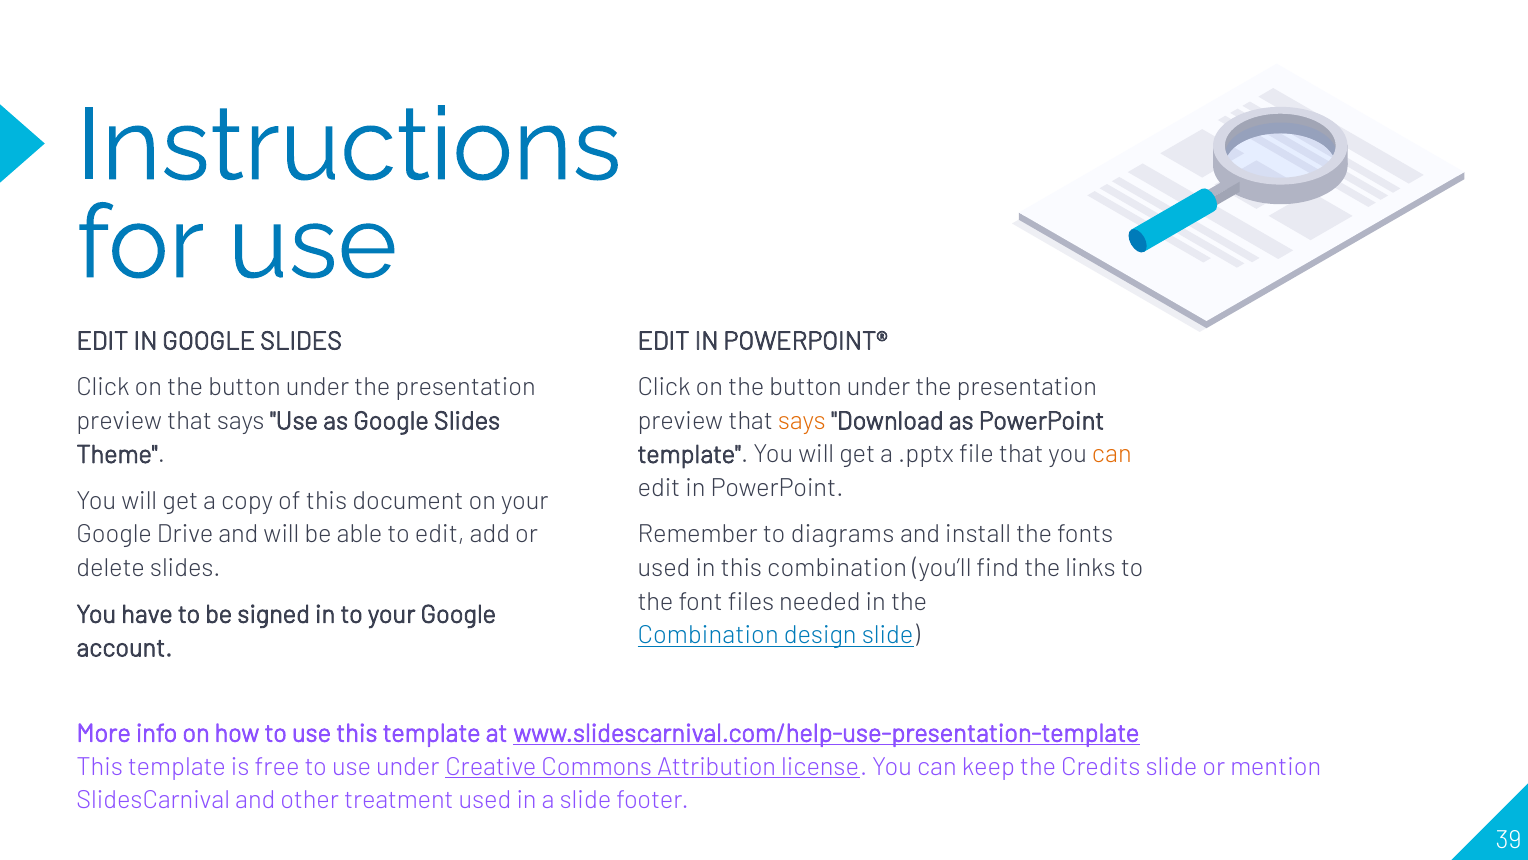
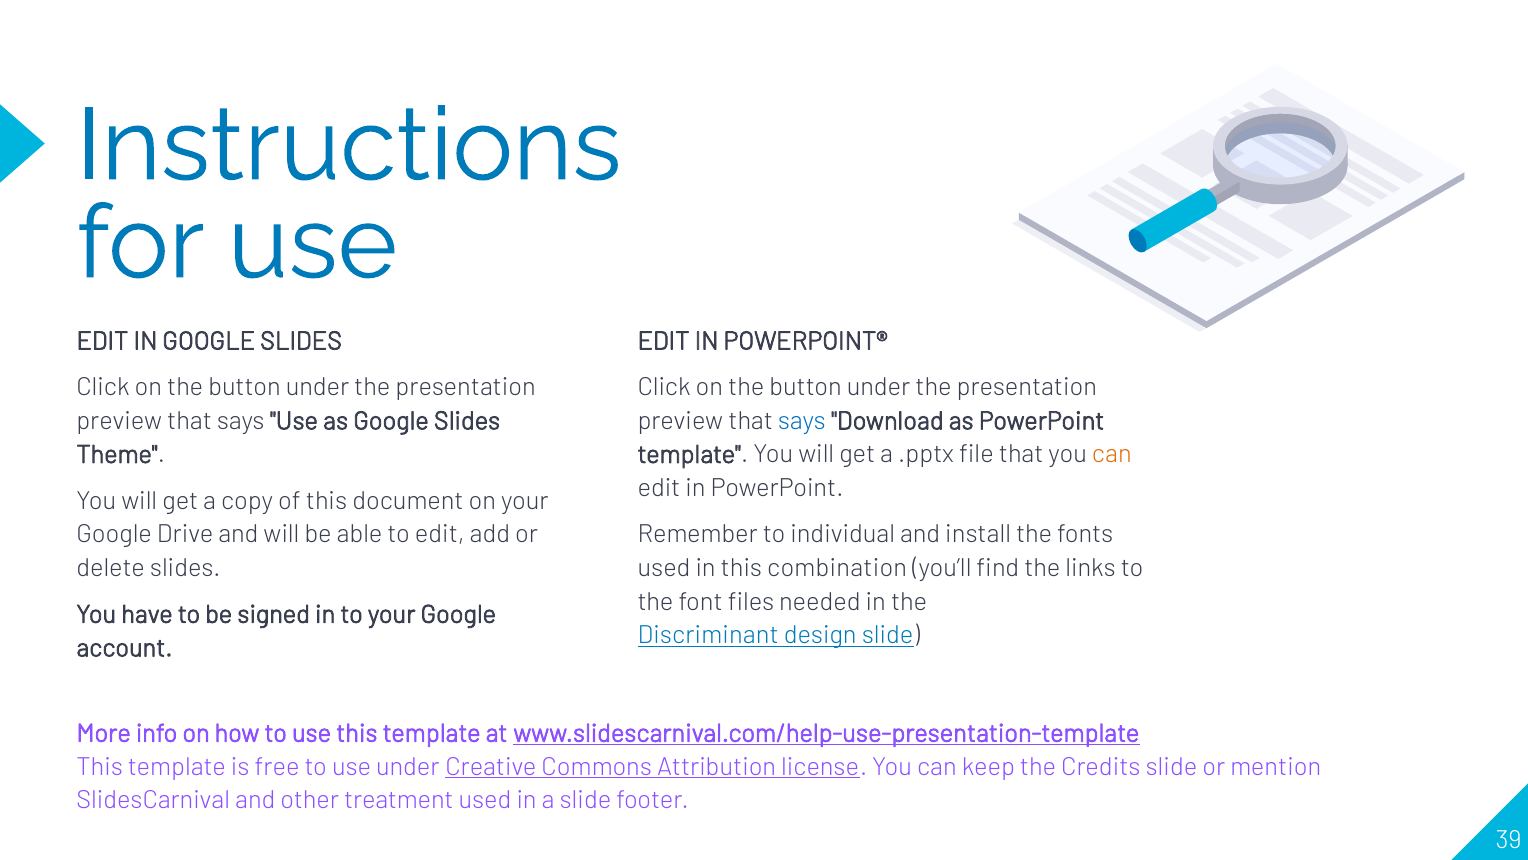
says at (802, 421) colour: orange -> blue
diagrams: diagrams -> individual
Combination at (708, 635): Combination -> Discriminant
